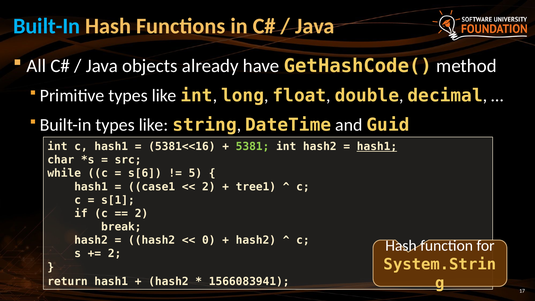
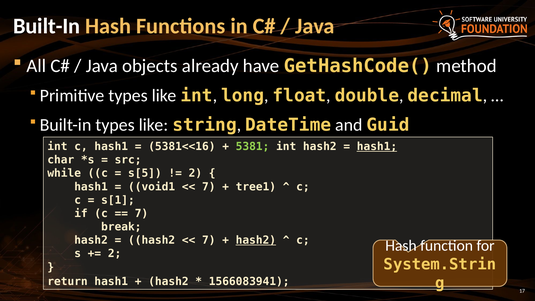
Built-In at (47, 26) colour: light blue -> white
s[6: s[6 -> s[5
5 at (195, 173): 5 -> 2
case1: case1 -> void1
2 at (209, 187): 2 -> 7
2 at (141, 213): 2 -> 7
0 at (209, 240): 0 -> 7
hash2 at (256, 240) underline: none -> present
